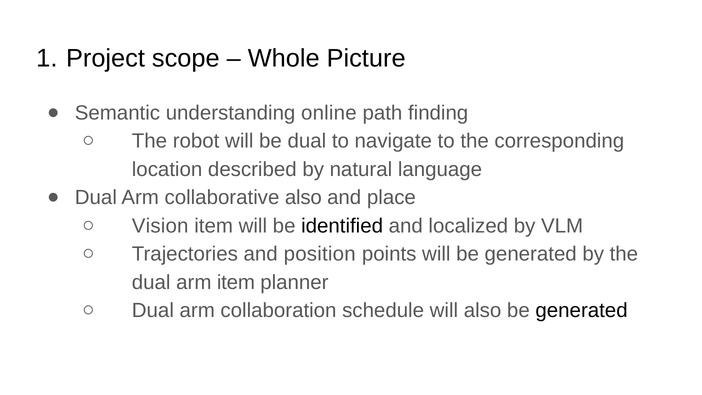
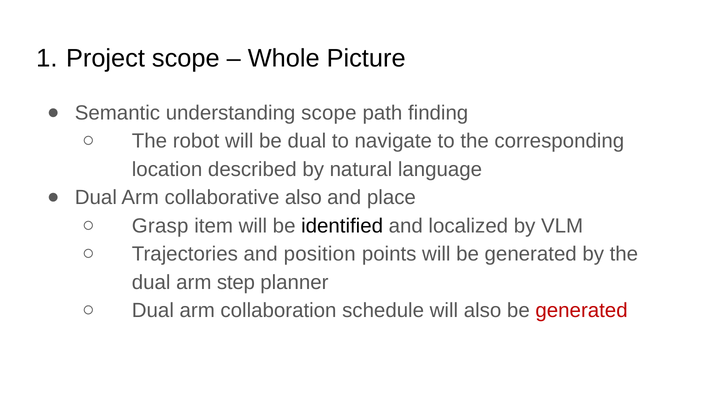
understanding online: online -> scope
Vision: Vision -> Grasp
arm item: item -> step
generated at (582, 311) colour: black -> red
